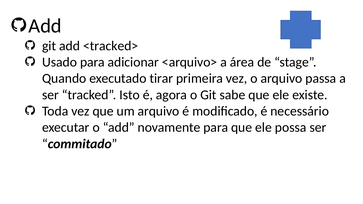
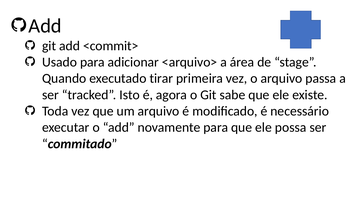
<tracked>: <tracked> -> <commit>
